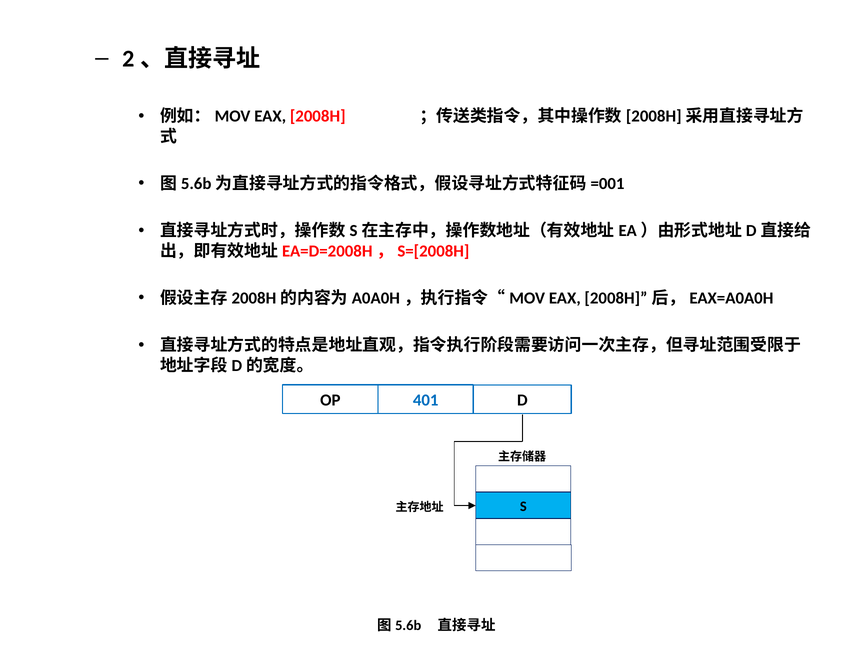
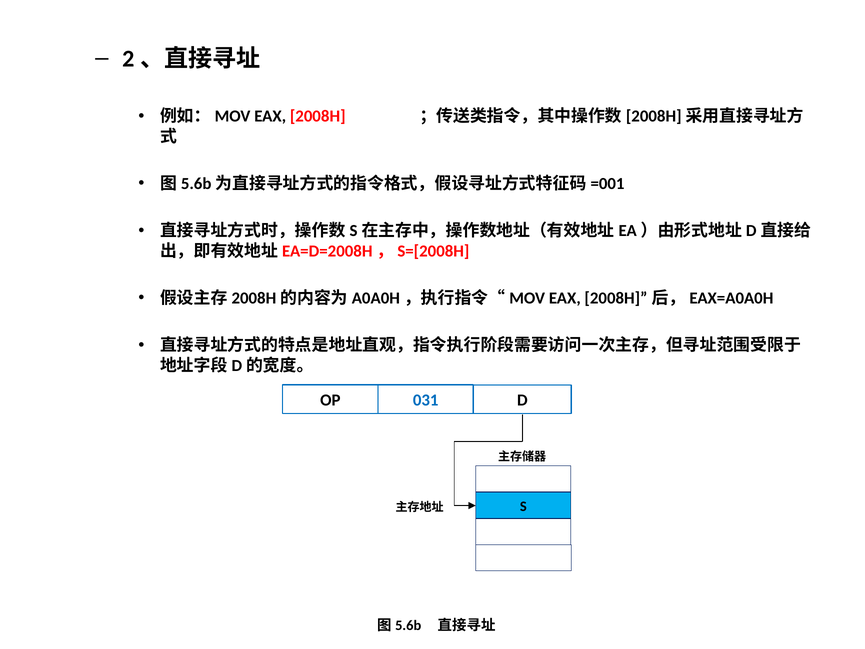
401: 401 -> 031
